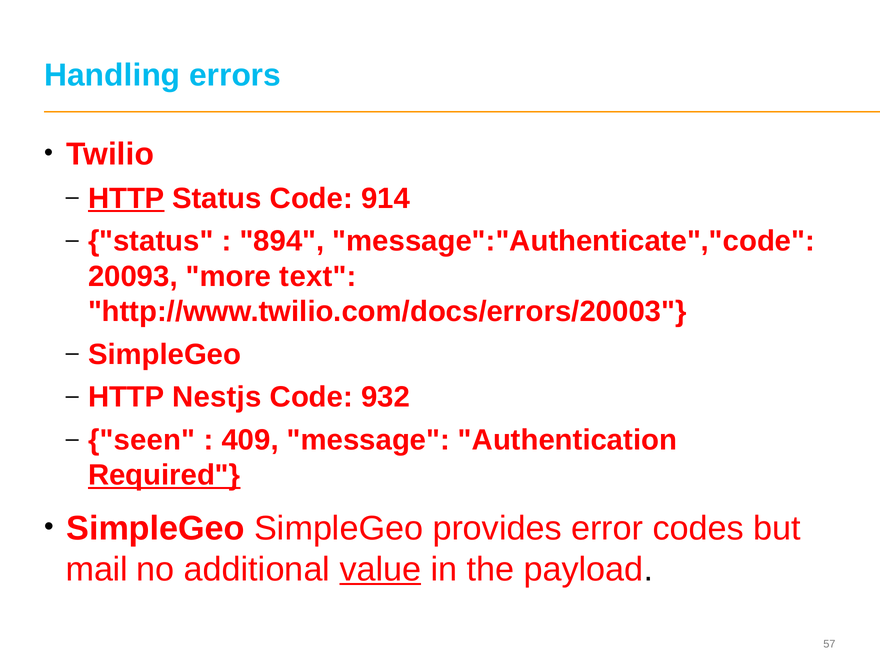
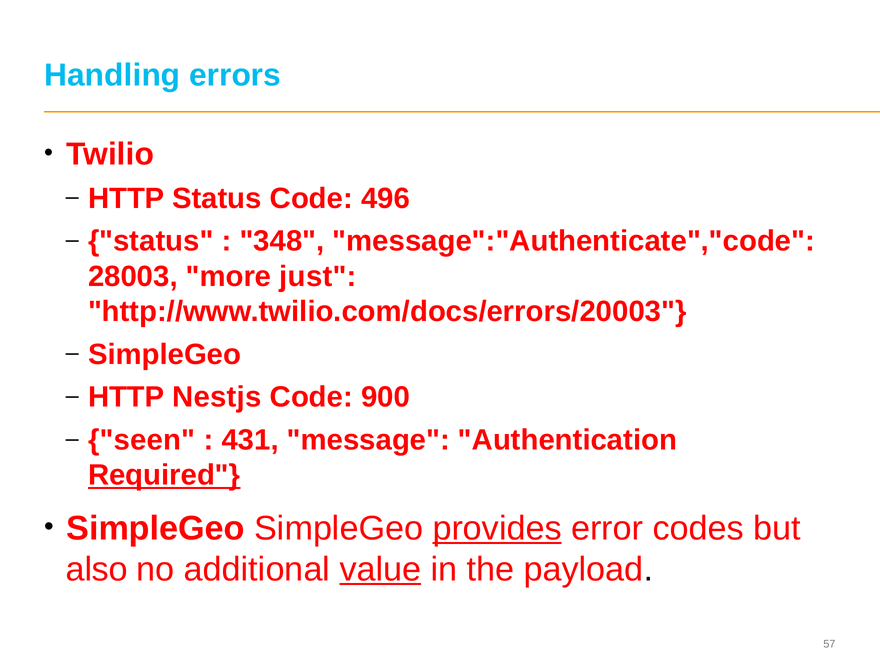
HTTP at (126, 198) underline: present -> none
914: 914 -> 496
894: 894 -> 348
20093: 20093 -> 28003
text: text -> just
932: 932 -> 900
409: 409 -> 431
provides underline: none -> present
mail: mail -> also
